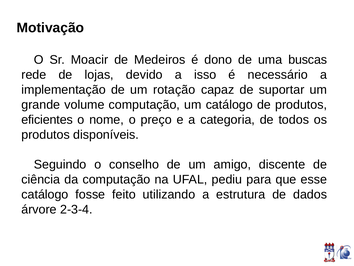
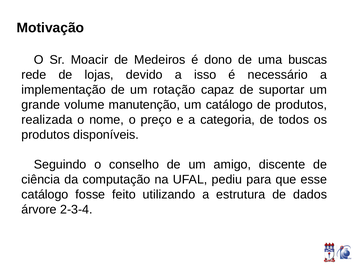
volume computação: computação -> manutenção
eficientes: eficientes -> realizada
